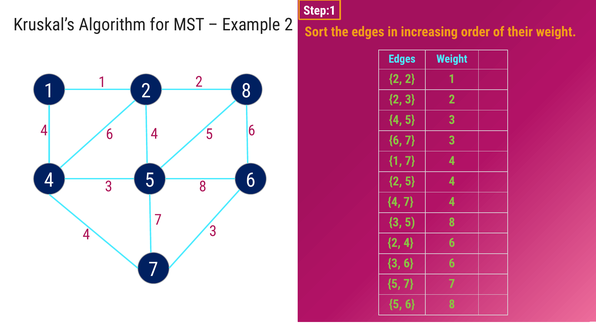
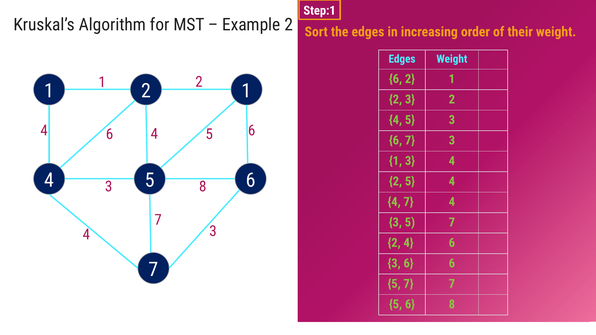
2 at (396, 79): 2 -> 6
1 2 8: 8 -> 1
1 7: 7 -> 3
3 5 8: 8 -> 7
